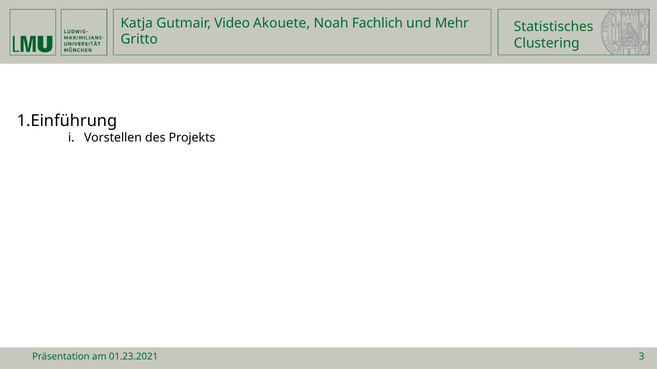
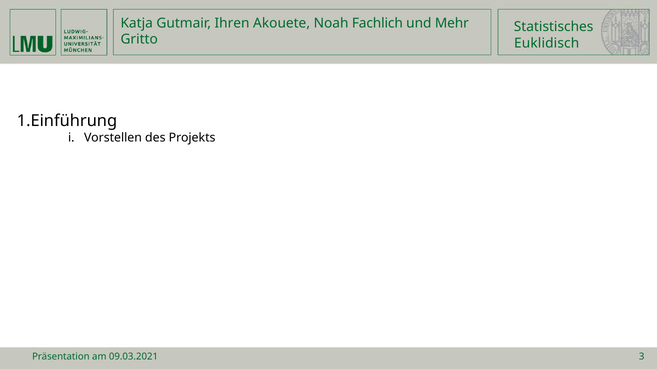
Video: Video -> Ihren
Clustering: Clustering -> Euklidisch
01.23.2021: 01.23.2021 -> 09.03.2021
